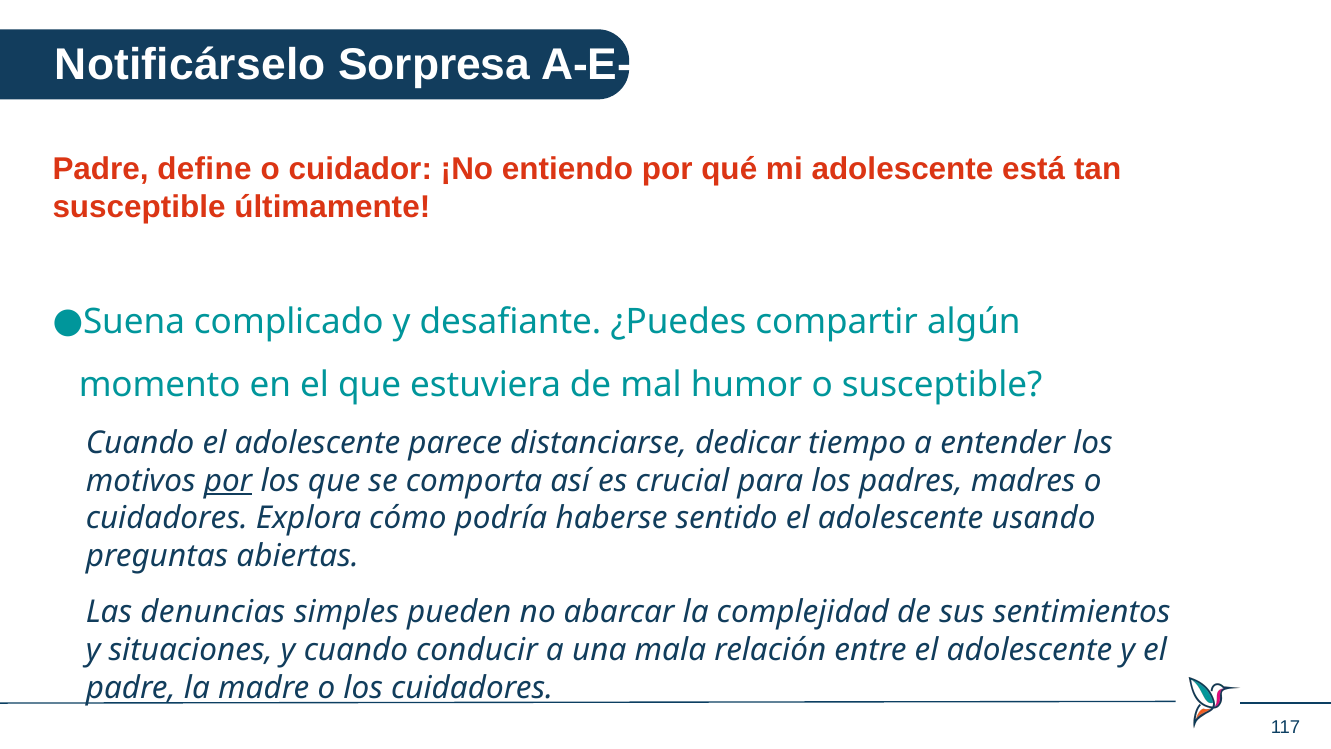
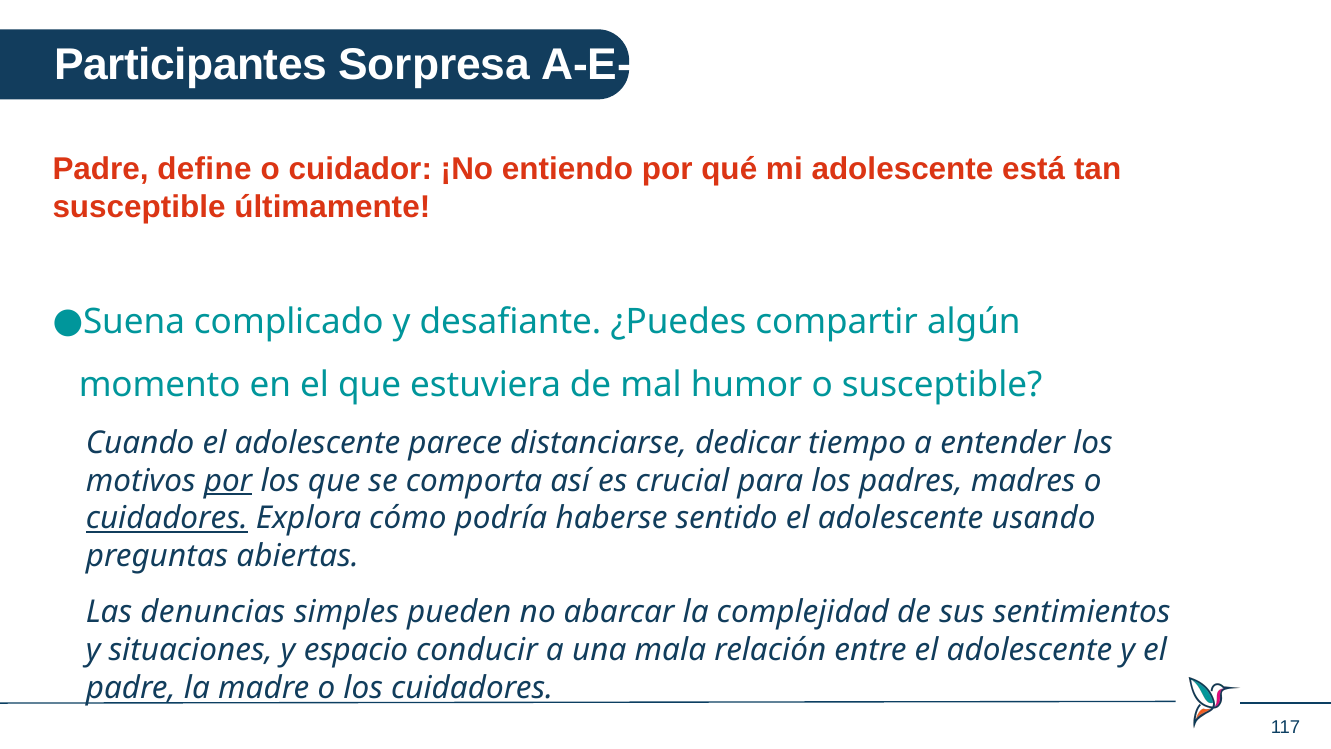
Notificárselo: Notificárselo -> Participantes
cuidadores at (167, 518) underline: none -> present
y cuando: cuando -> espacio
